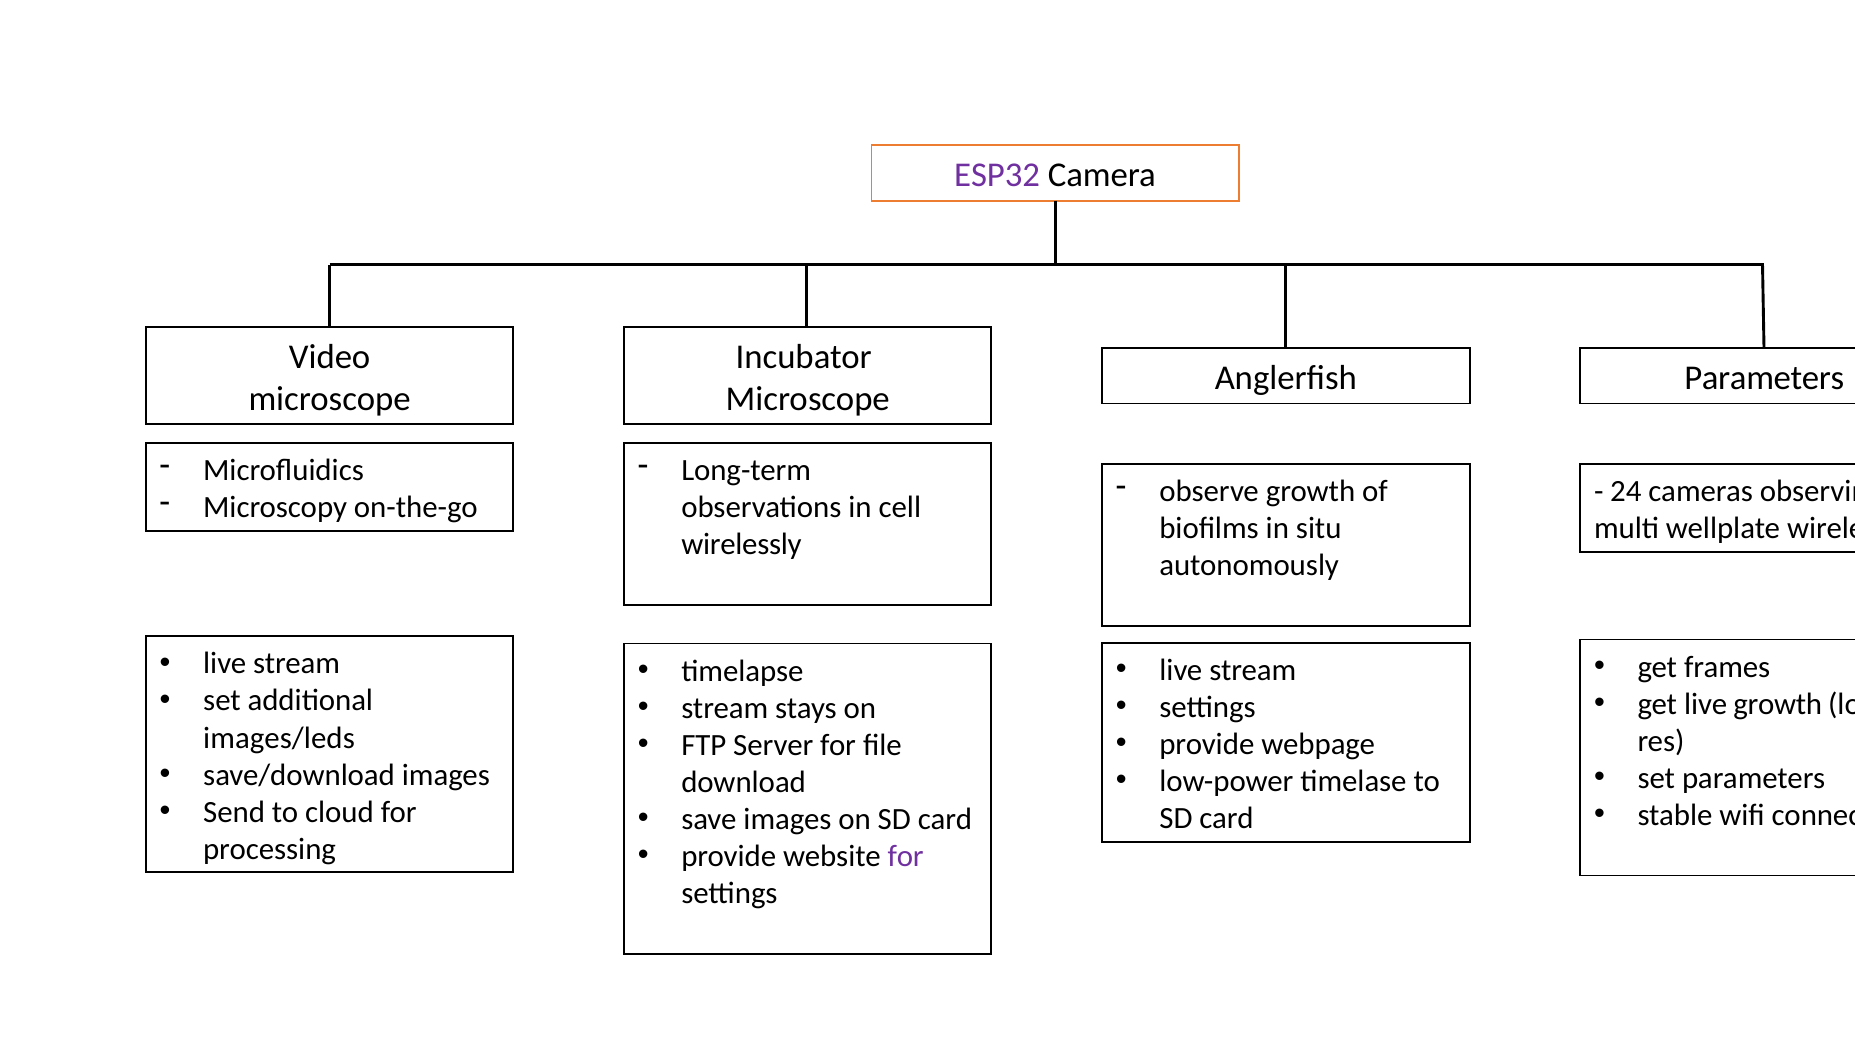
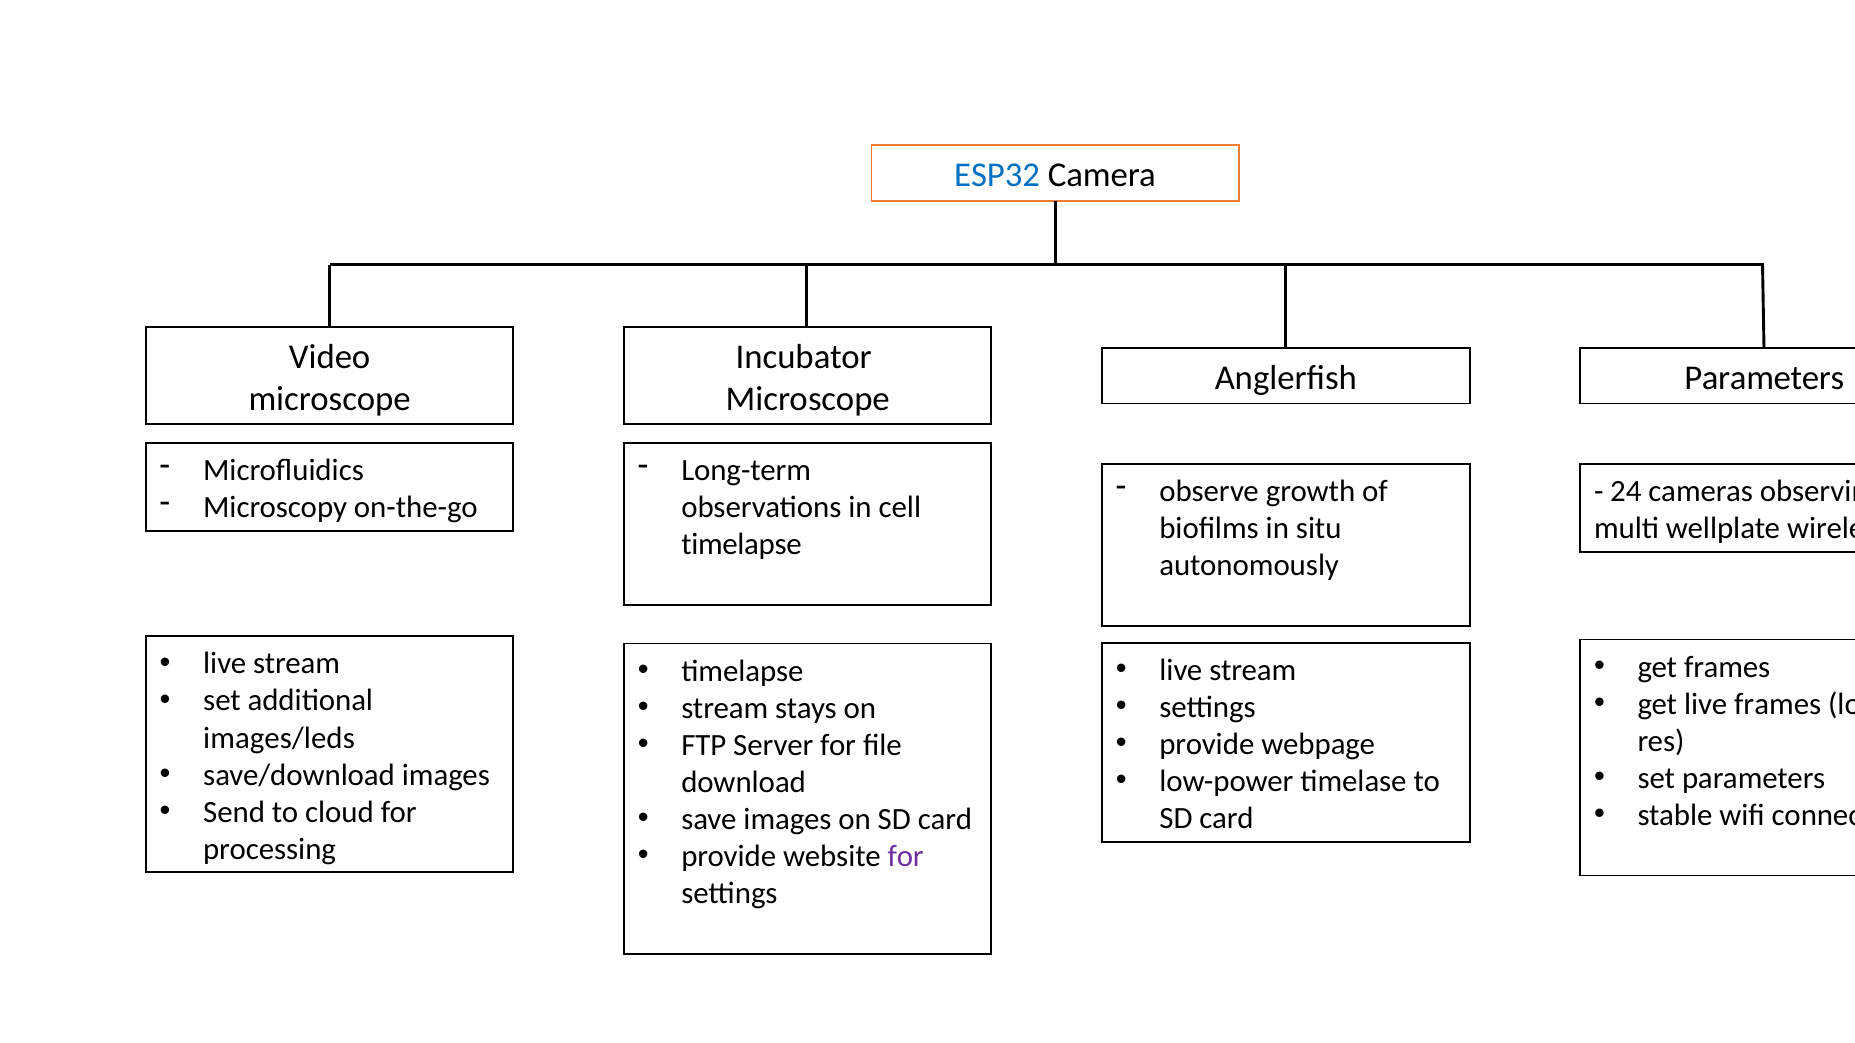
ESP32 colour: purple -> blue
wirelessly at (741, 545): wirelessly -> timelapse
live growth: growth -> frames
